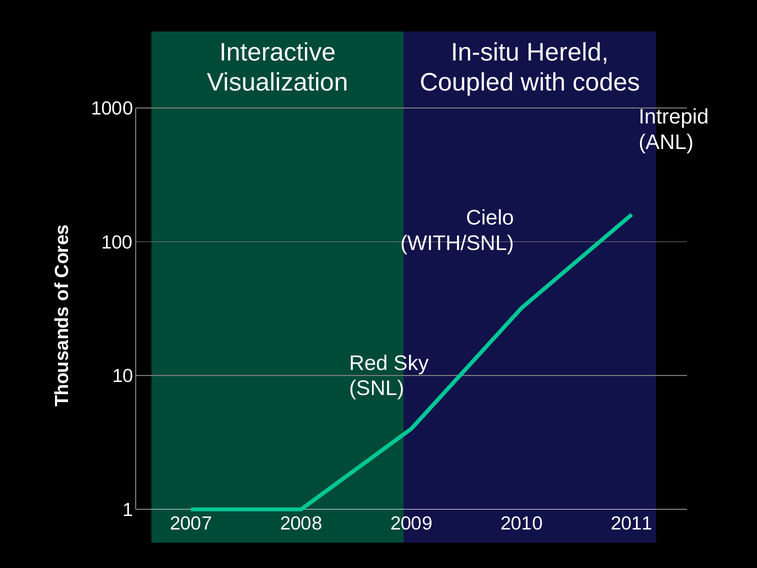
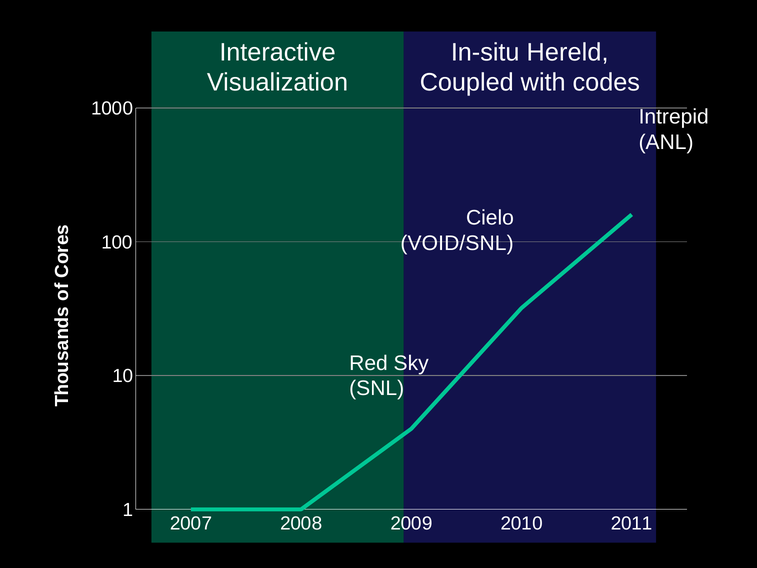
WITH/SNL: WITH/SNL -> VOID/SNL
